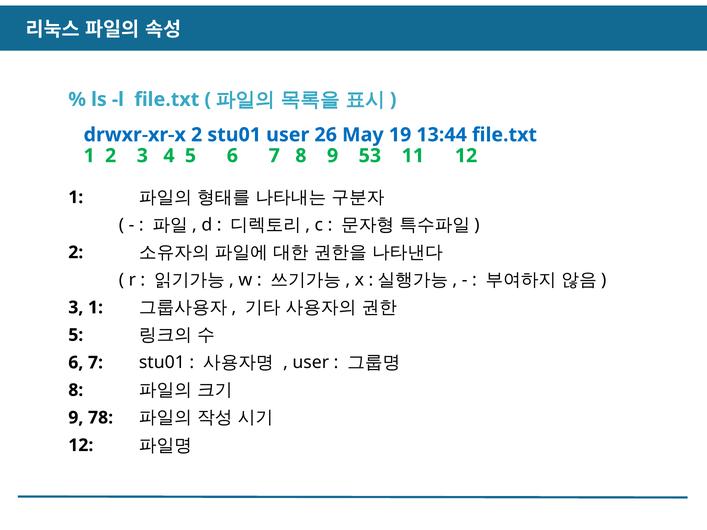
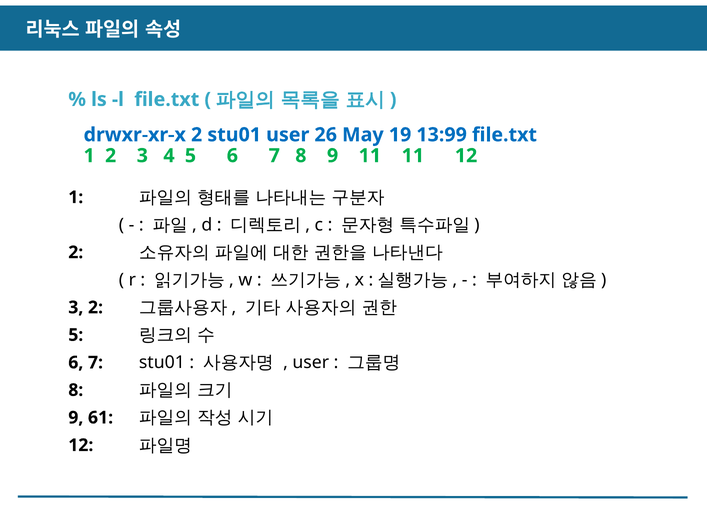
13:44: 13:44 -> 13:99
9 53: 53 -> 11
3 1: 1 -> 2
78: 78 -> 61
